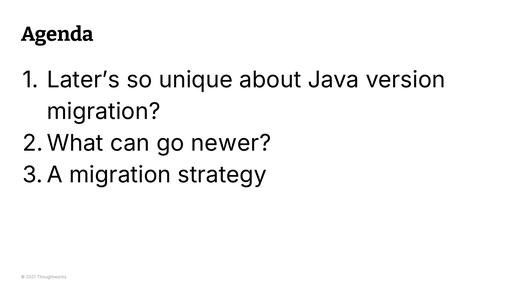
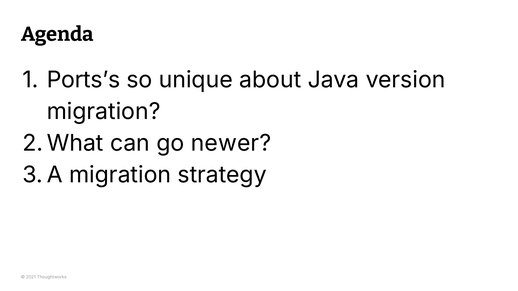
Later’s: Later’s -> Ports’s
